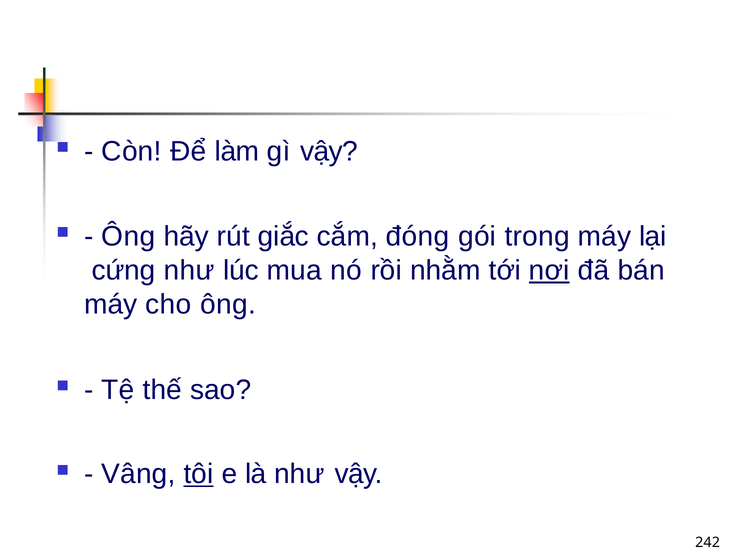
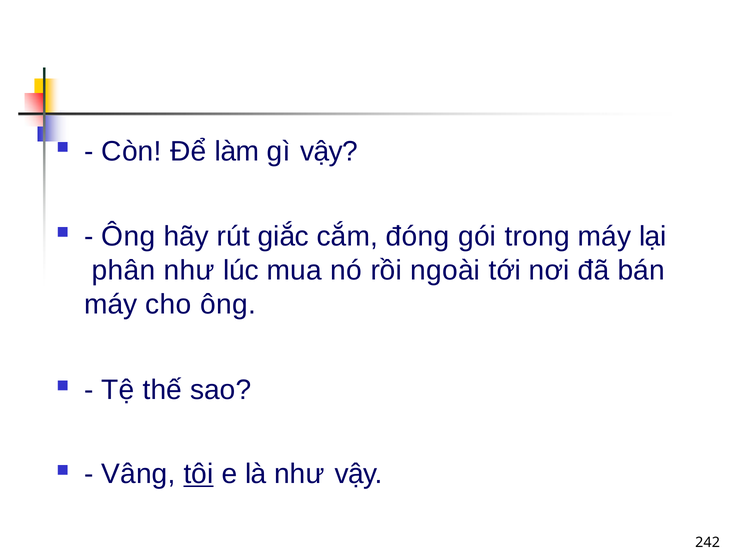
cứng: cứng -> phân
nhằm: nhằm -> ngoài
nơi underline: present -> none
